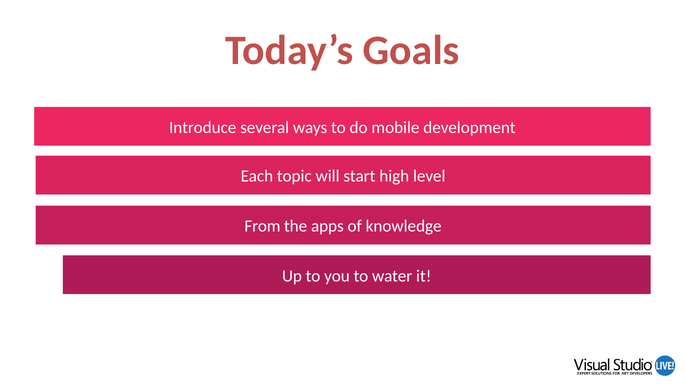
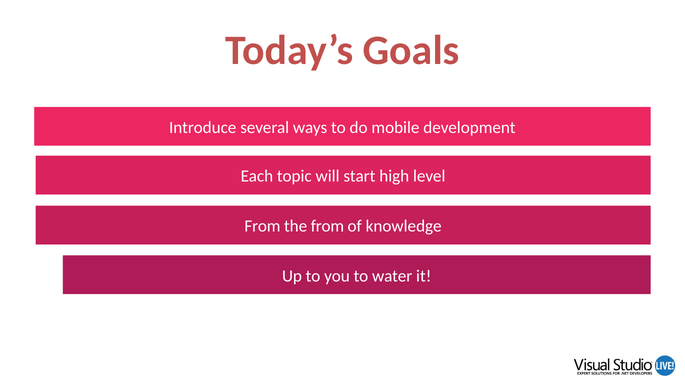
the apps: apps -> from
